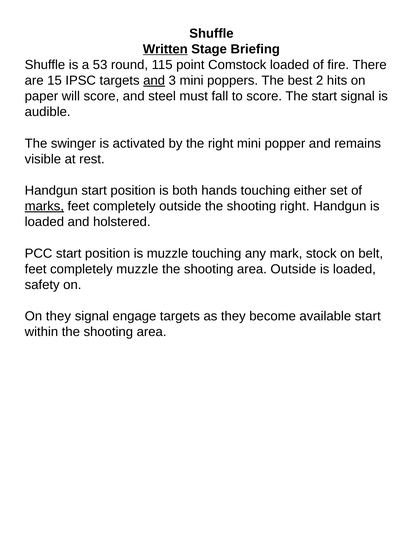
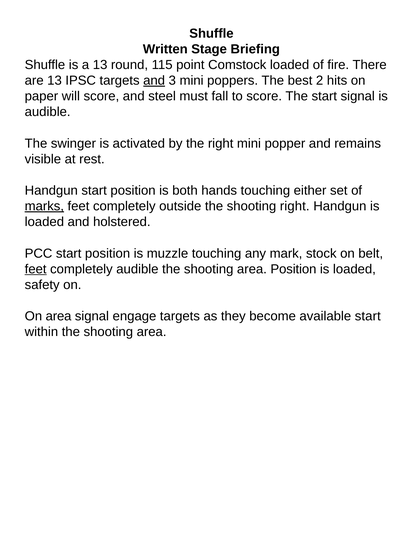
Written underline: present -> none
a 53: 53 -> 13
are 15: 15 -> 13
feet at (36, 269) underline: none -> present
completely muzzle: muzzle -> audible
area Outside: Outside -> Position
On they: they -> area
